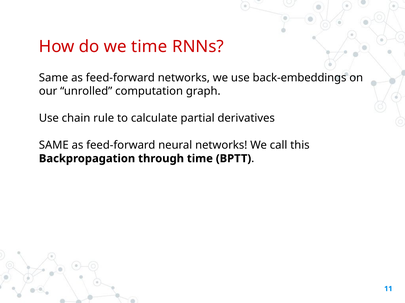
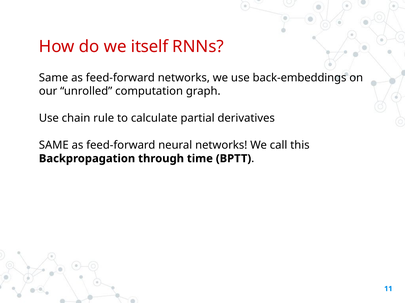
we time: time -> itself
